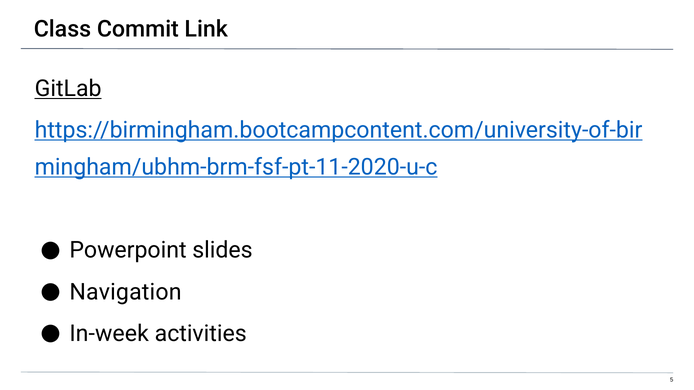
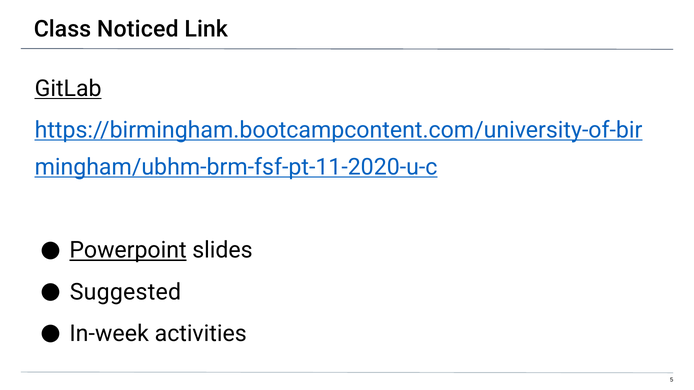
Commit: Commit -> Noticed
Powerpoint underline: none -> present
Navigation: Navigation -> Suggested
